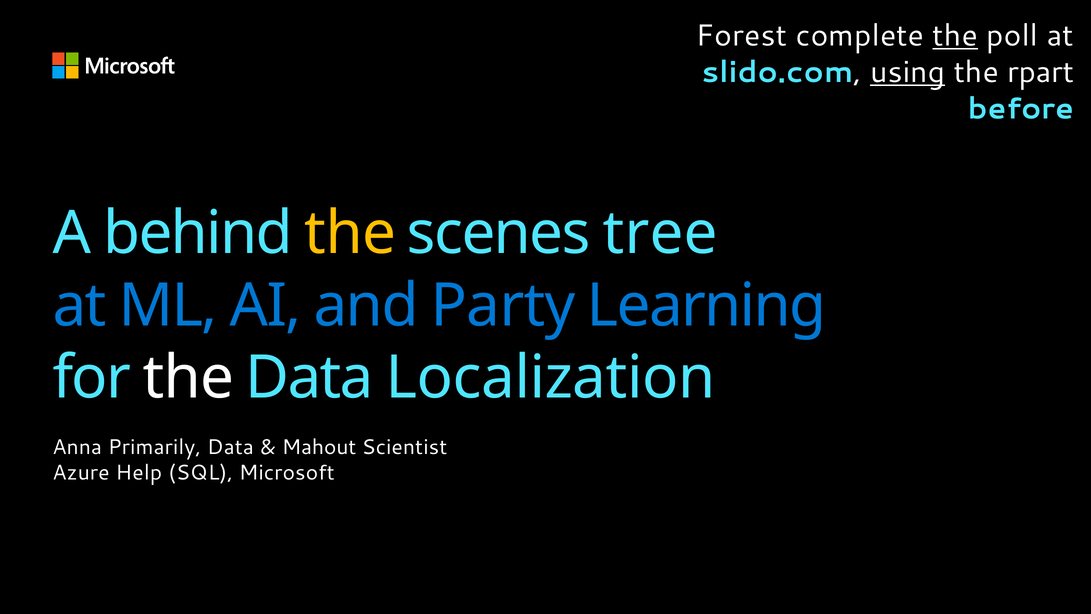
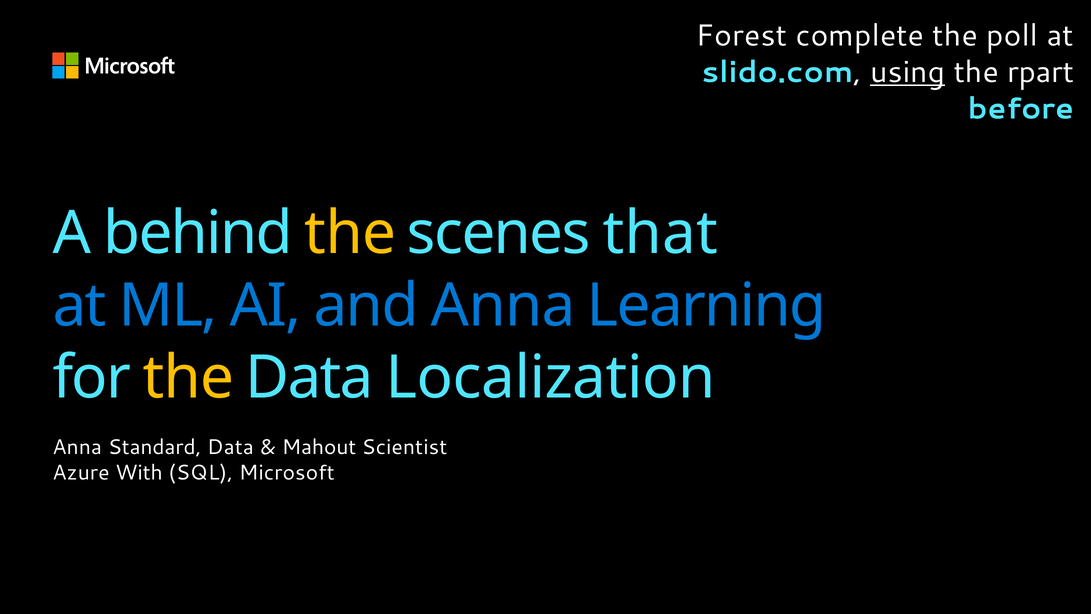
the at (955, 36) underline: present -> none
tree: tree -> that
and Party: Party -> Anna
the at (188, 378) colour: white -> yellow
Primarily: Primarily -> Standard
Help: Help -> With
